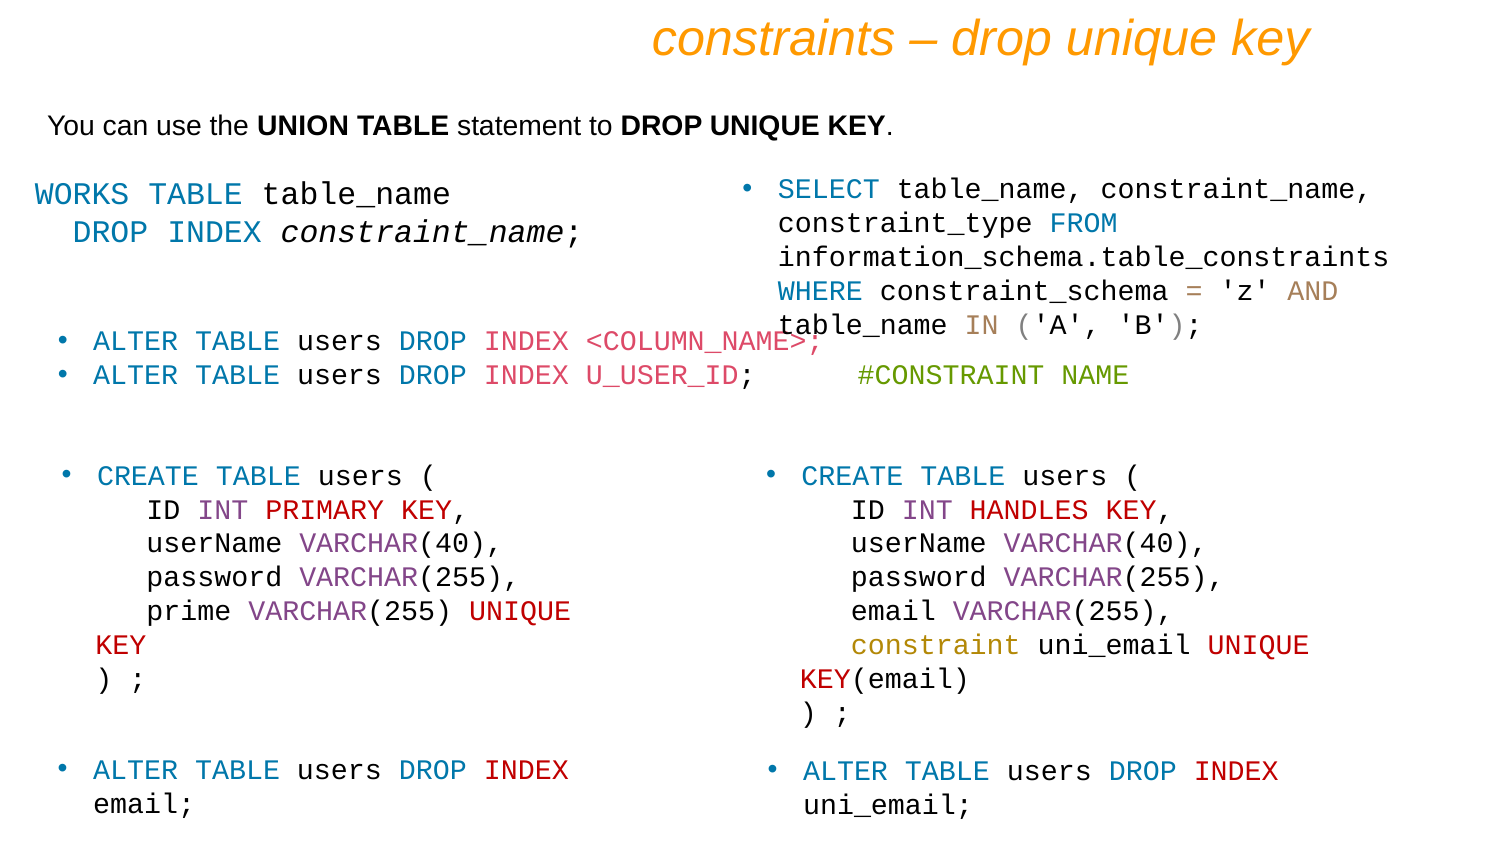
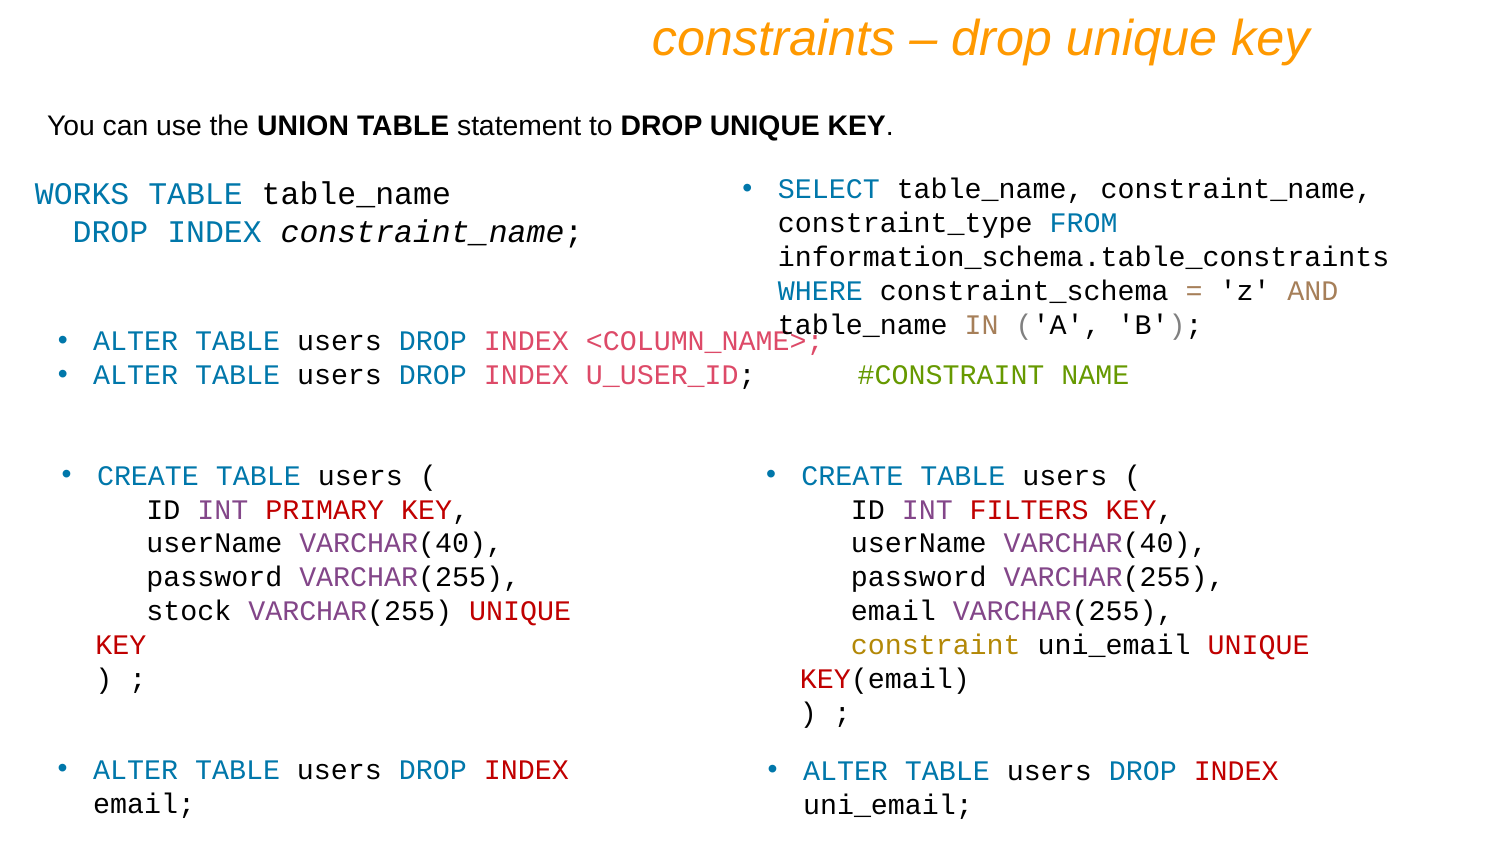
HANDLES: HANDLES -> FILTERS
prime: prime -> stock
